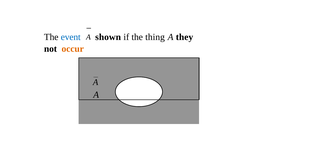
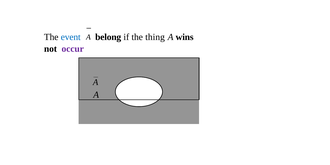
shown: shown -> belong
they: they -> wins
occur colour: orange -> purple
